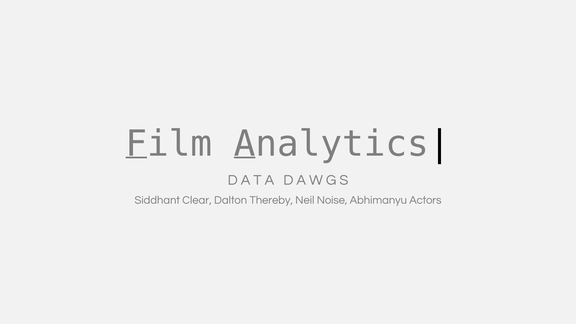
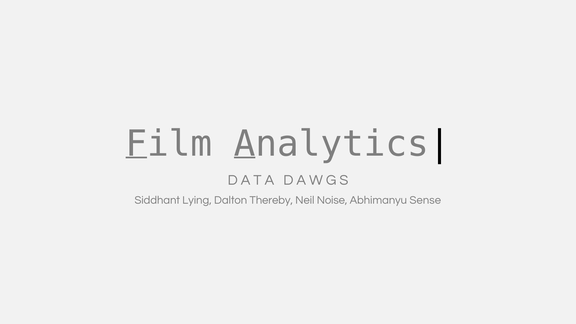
Clear: Clear -> Lying
Actors: Actors -> Sense
